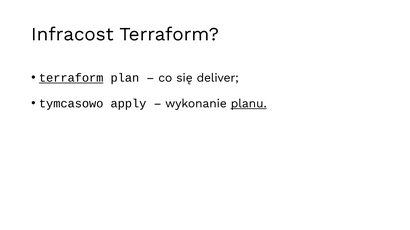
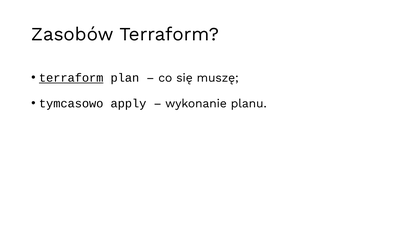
Infracost: Infracost -> Zasobów
deliver: deliver -> muszę
planu underline: present -> none
